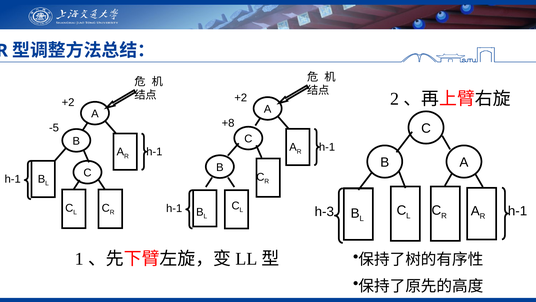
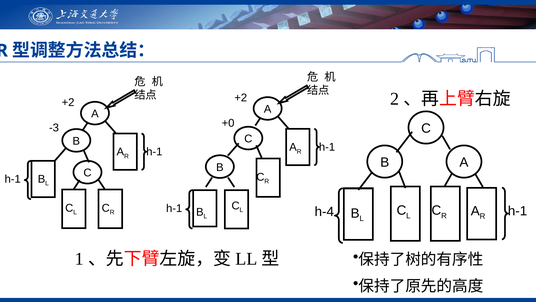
+8: +8 -> +0
-5: -5 -> -3
h-3: h-3 -> h-4
